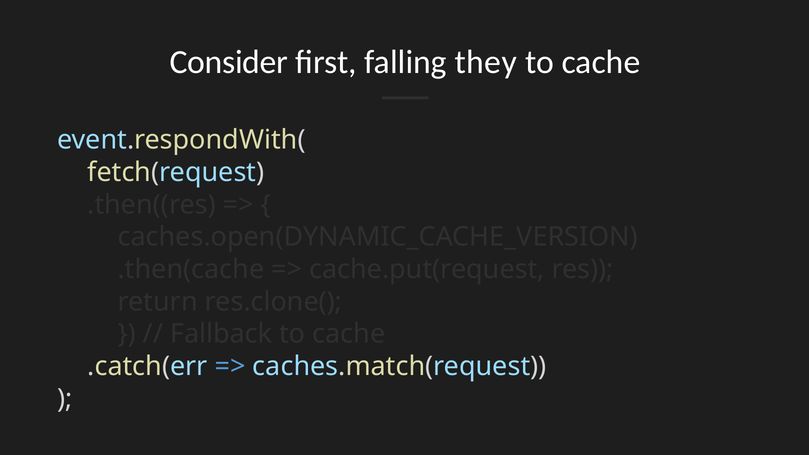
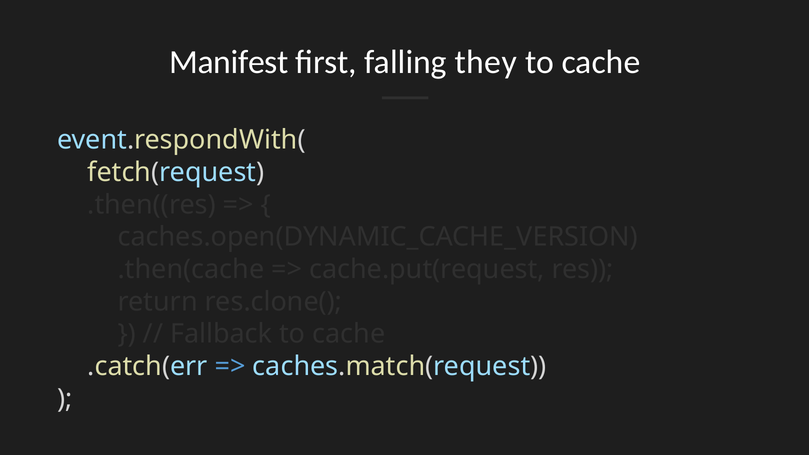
Consider: Consider -> Manifest
